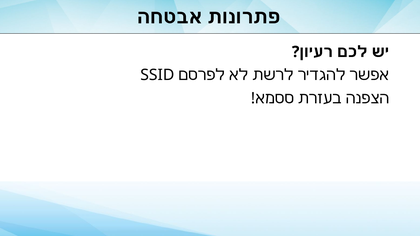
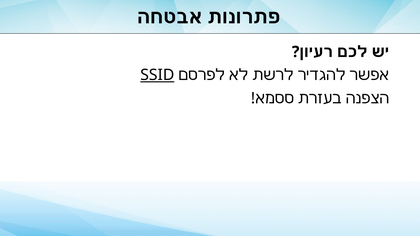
SSID underline: none -> present
